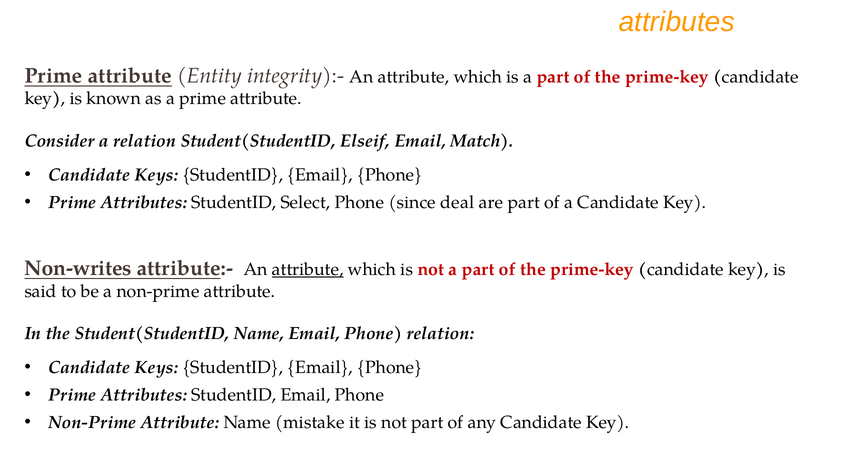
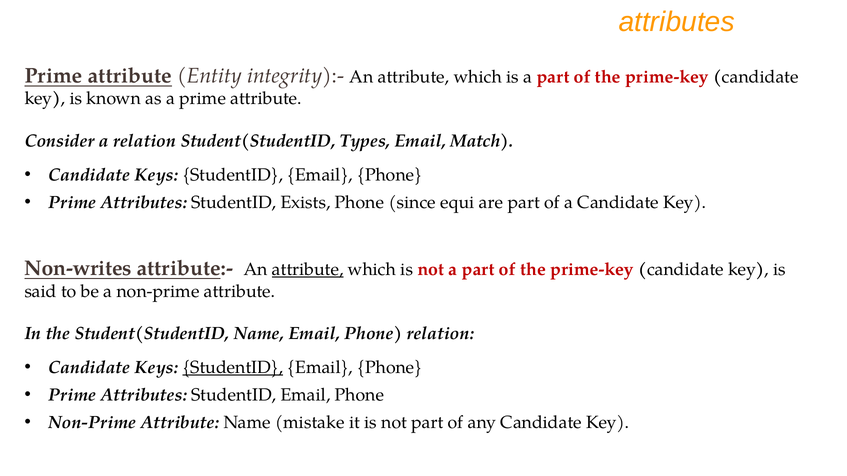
Elseif: Elseif -> Types
Select: Select -> Exists
deal: deal -> equi
StudentID at (233, 368) underline: none -> present
